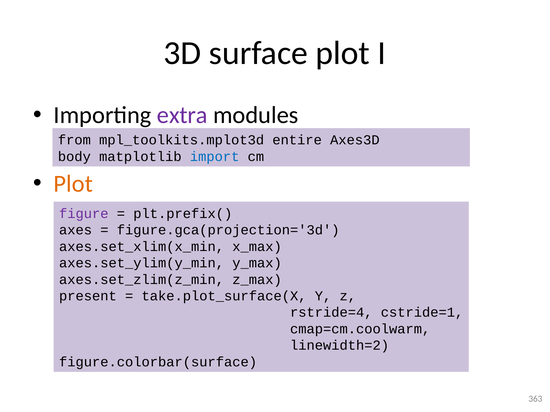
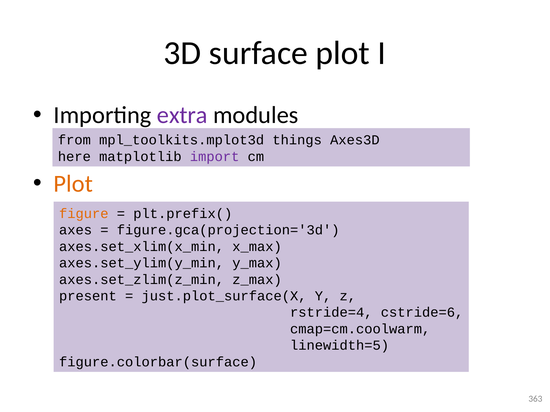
entire: entire -> things
body: body -> here
import colour: blue -> purple
figure colour: purple -> orange
take.plot_surface(X: take.plot_surface(X -> just.plot_surface(X
cstride=1: cstride=1 -> cstride=6
linewidth=2: linewidth=2 -> linewidth=5
